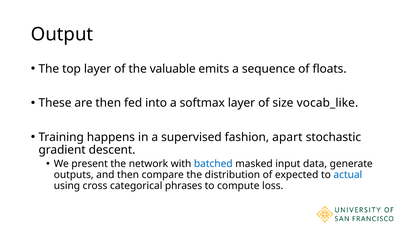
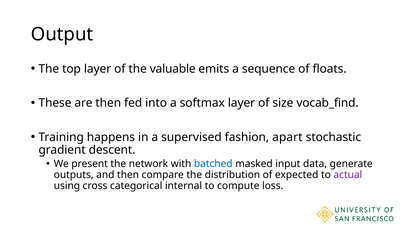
vocab_like: vocab_like -> vocab_find
actual colour: blue -> purple
phrases: phrases -> internal
